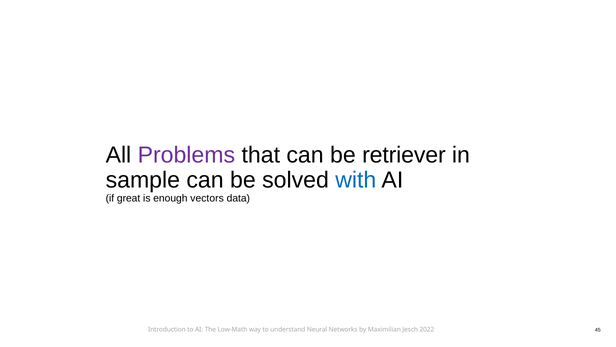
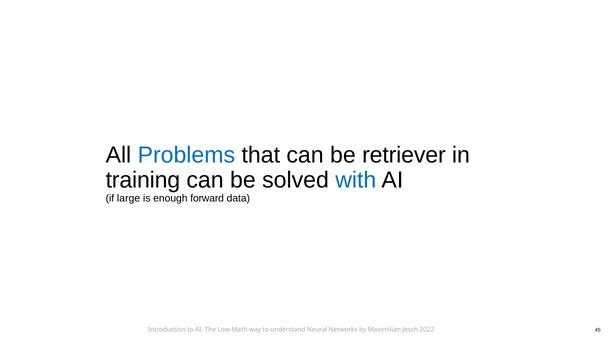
Problems colour: purple -> blue
sample: sample -> training
great: great -> large
vectors: vectors -> forward
